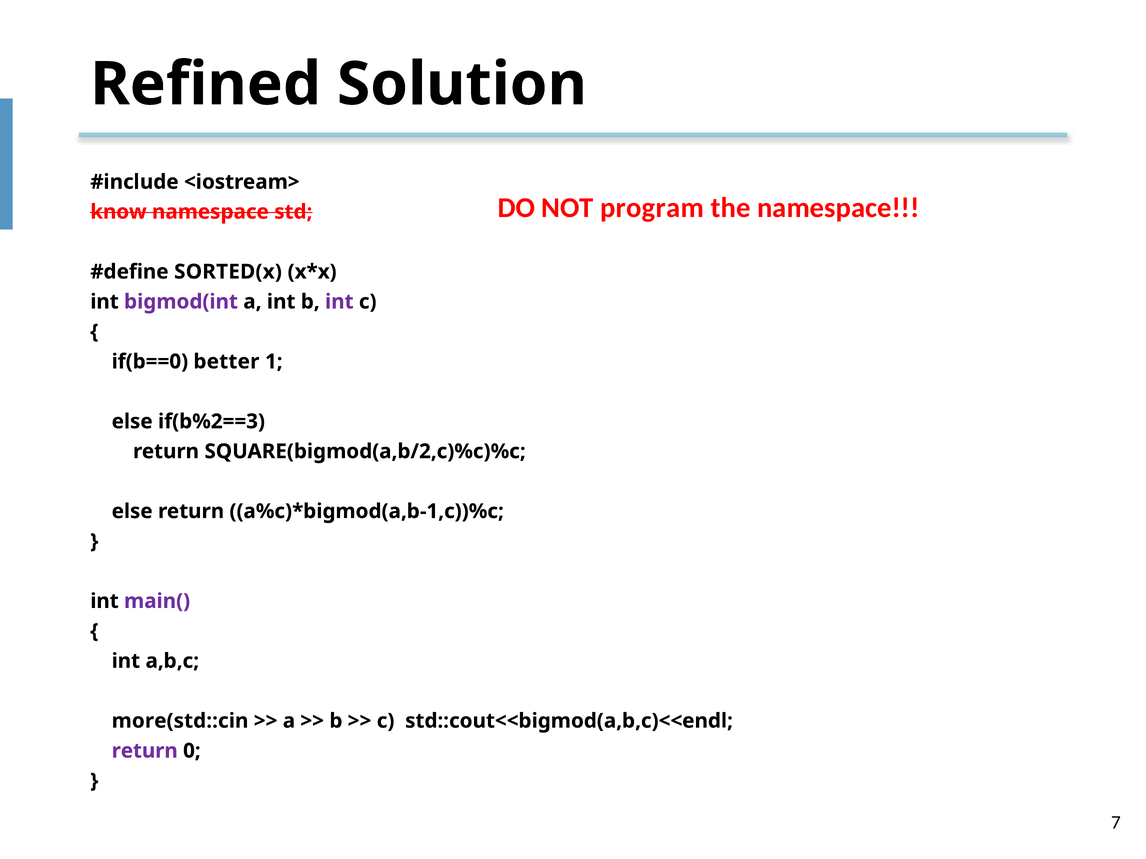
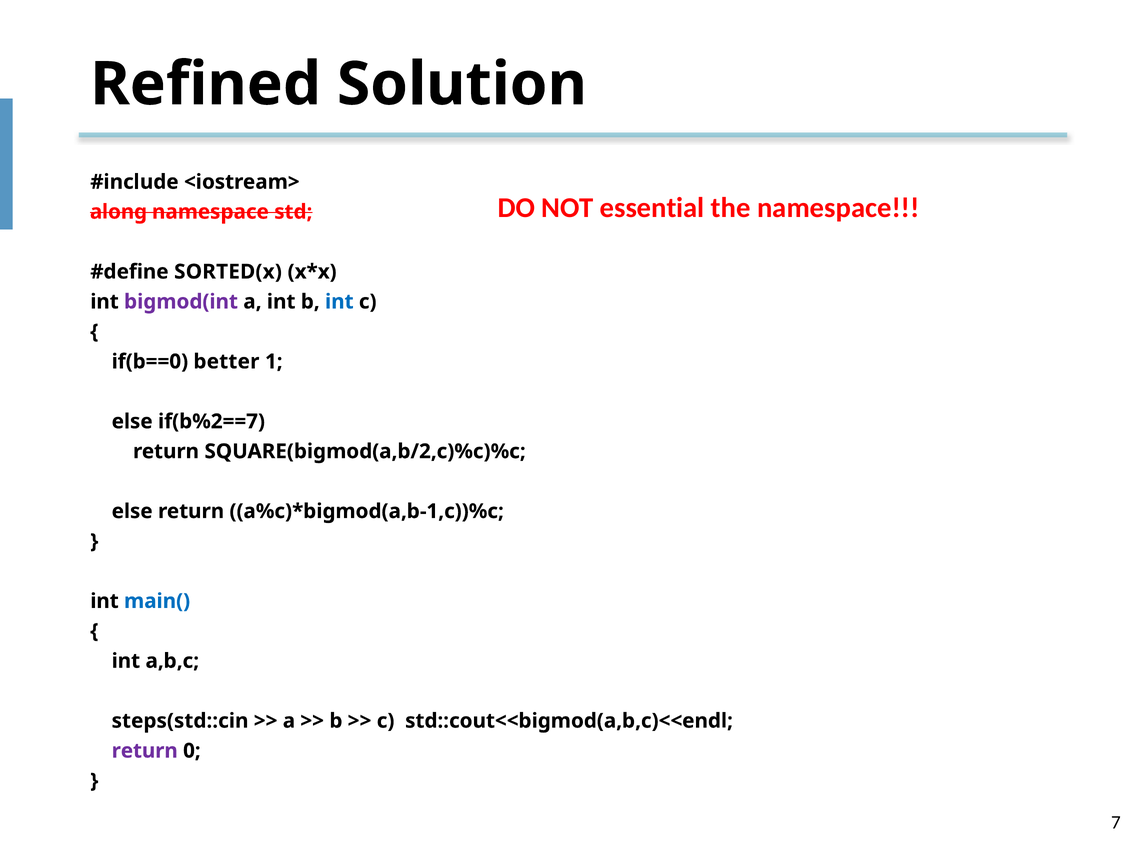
program: program -> essential
know: know -> along
int at (339, 302) colour: purple -> blue
if(b%2==3: if(b%2==3 -> if(b%2==7
main( colour: purple -> blue
more(std::cin: more(std::cin -> steps(std::cin
